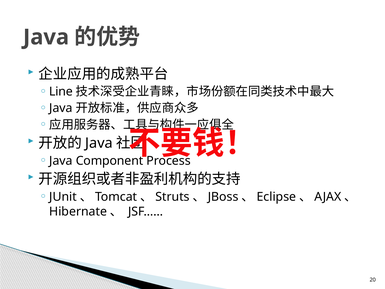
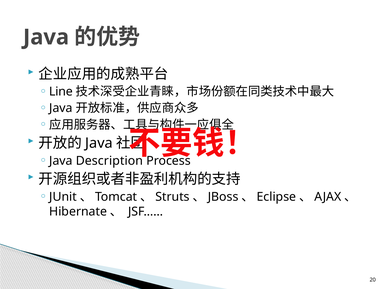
Component: Component -> Description
